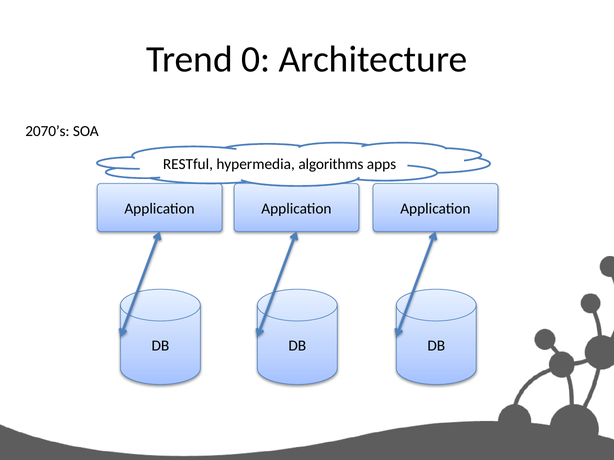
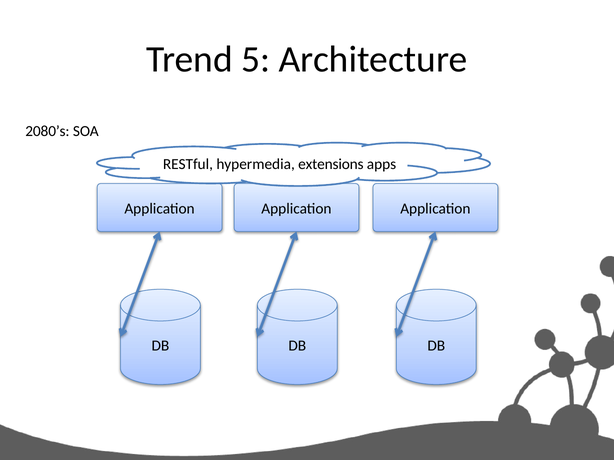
0: 0 -> 5
2070’s: 2070’s -> 2080’s
algorithms: algorithms -> extensions
